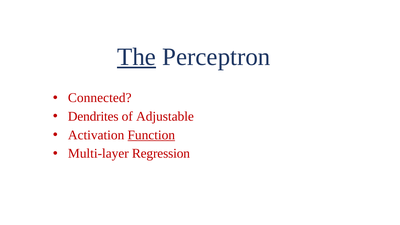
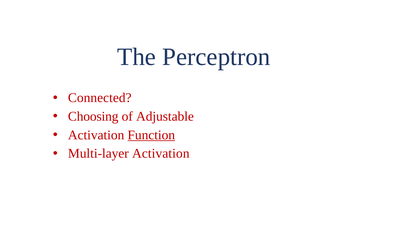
The underline: present -> none
Dendrites: Dendrites -> Choosing
Multi-layer Regression: Regression -> Activation
